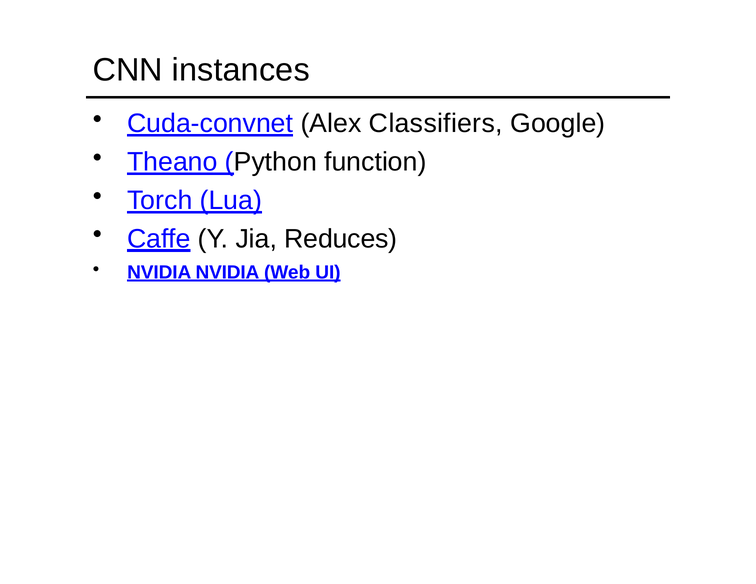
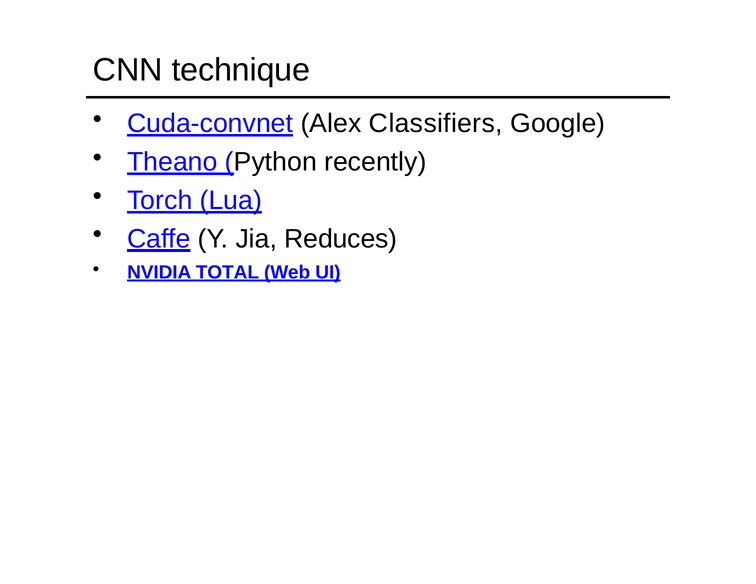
instances: instances -> technique
function: function -> recently
NVIDIA NVIDIA: NVIDIA -> TOTAL
